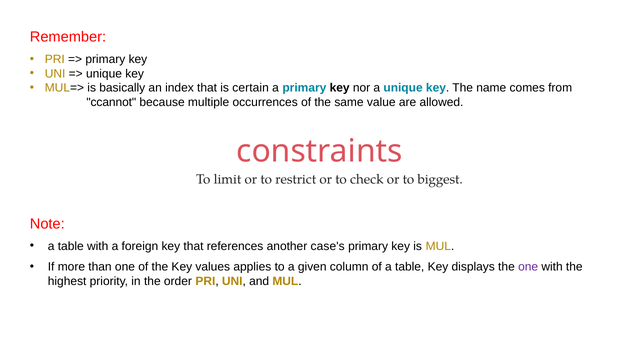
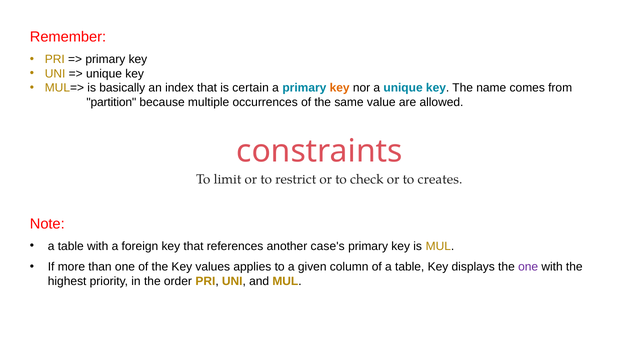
key at (340, 88) colour: black -> orange
ccannot: ccannot -> partition
biggest: biggest -> creates
